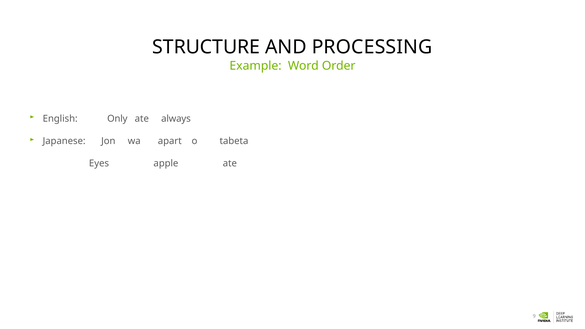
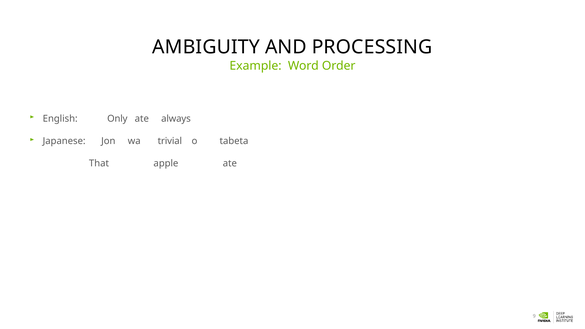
STRUCTURE: STRUCTURE -> AMBIGUITY
apart: apart -> trivial
Eyes: Eyes -> That
